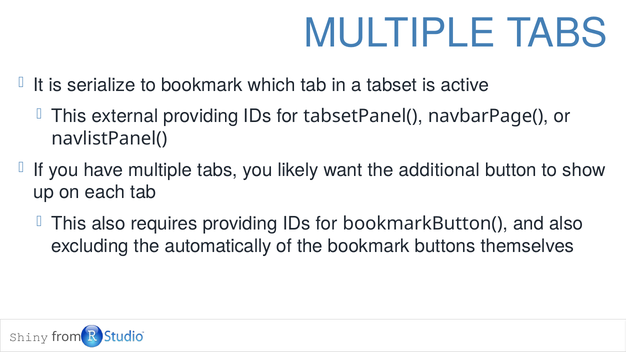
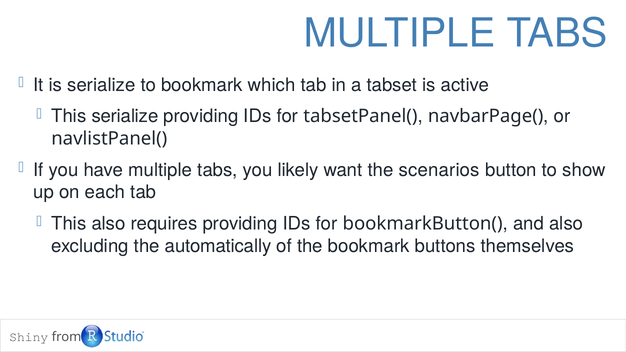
This external: external -> serialize
additional: additional -> scenarios
